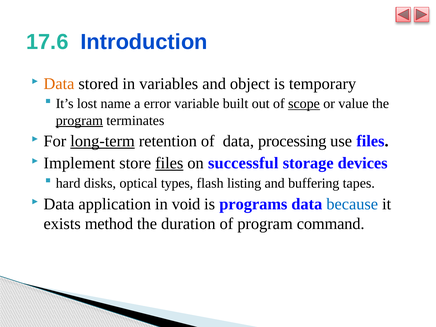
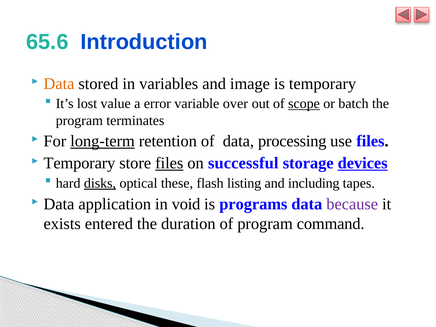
17.6: 17.6 -> 65.6
object: object -> image
name: name -> value
built: built -> over
value: value -> batch
program at (79, 120) underline: present -> none
Implement at (79, 163): Implement -> Temporary
devices underline: none -> present
disks underline: none -> present
types: types -> these
buffering: buffering -> including
because colour: blue -> purple
method: method -> entered
